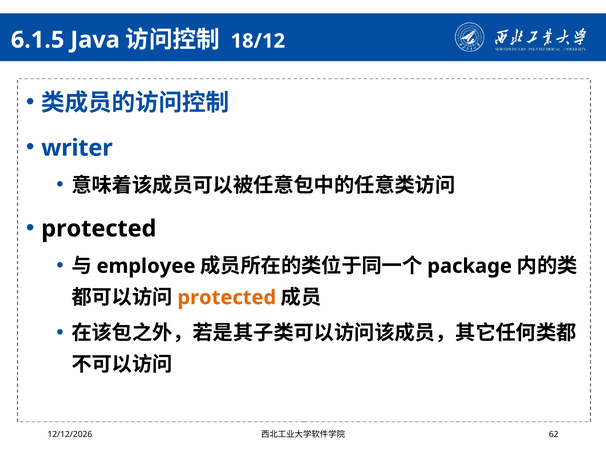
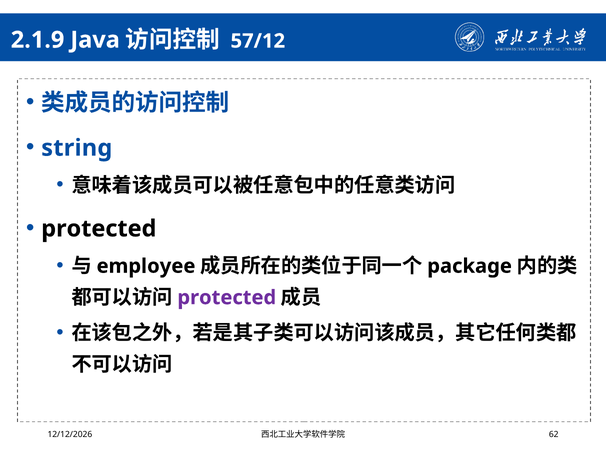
6.1.5: 6.1.5 -> 2.1.9
18/12: 18/12 -> 57/12
writer: writer -> string
protected at (227, 298) colour: orange -> purple
